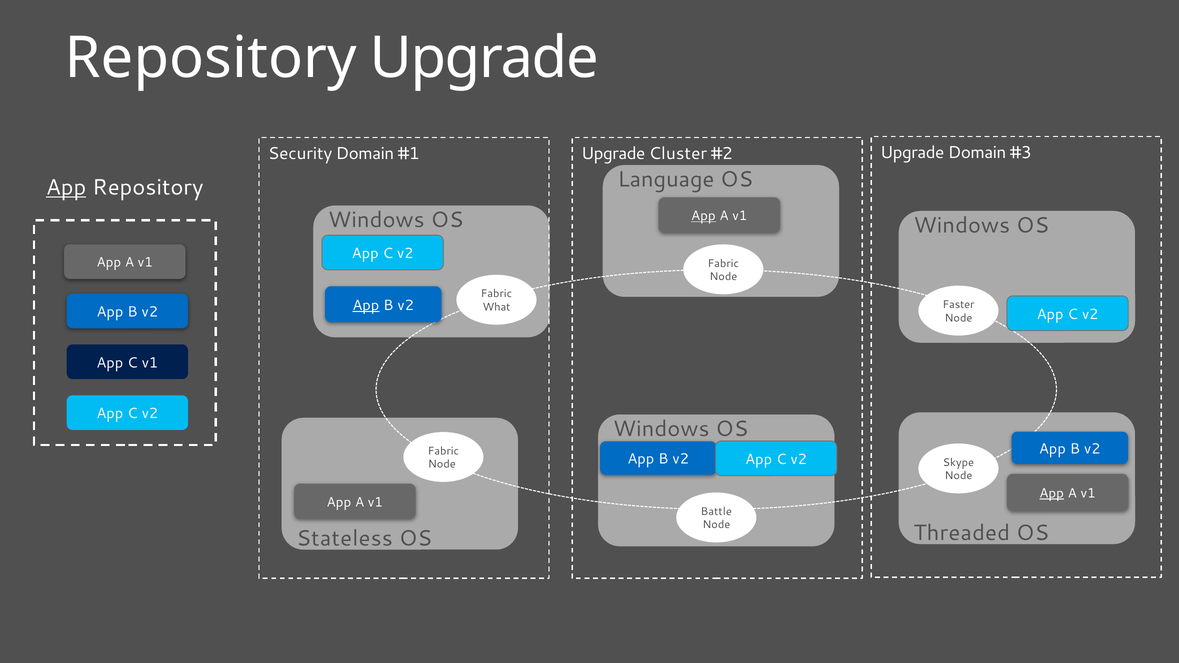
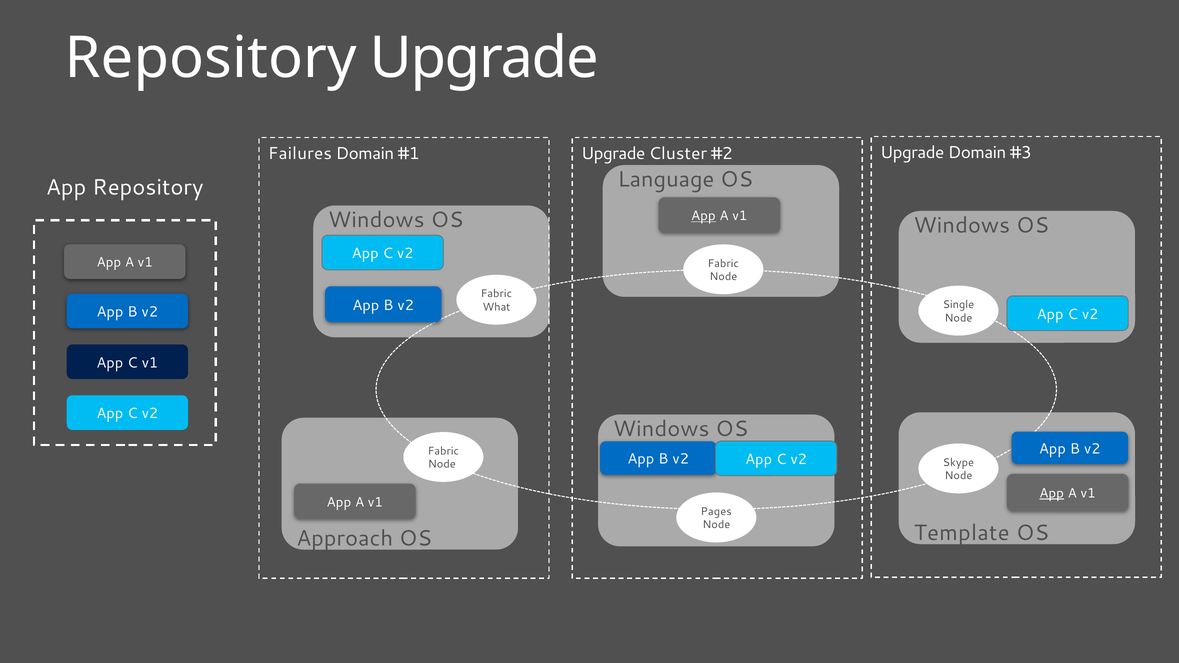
Security: Security -> Failures
App at (66, 188) underline: present -> none
App at (366, 305) underline: present -> none
Faster: Faster -> Single
Battle: Battle -> Pages
Stateless: Stateless -> Approach
Threaded: Threaded -> Template
